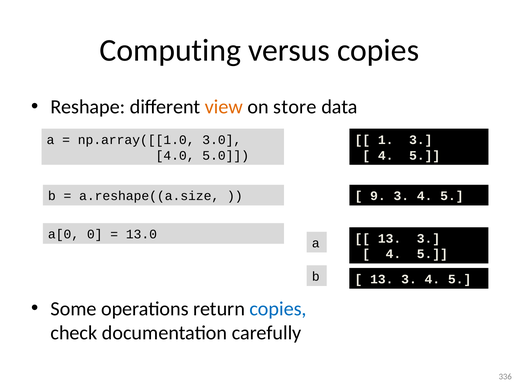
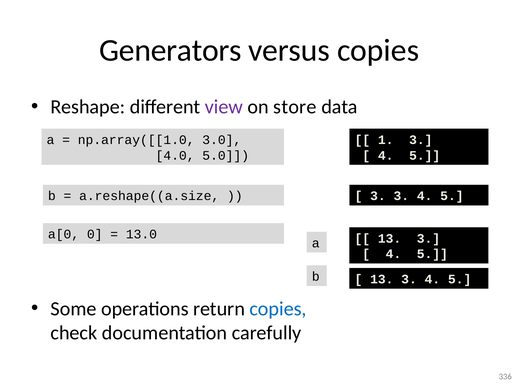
Computing: Computing -> Generators
view colour: orange -> purple
9 at (378, 196): 9 -> 3
